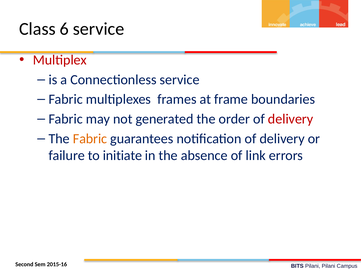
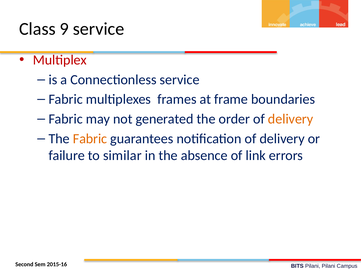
6: 6 -> 9
delivery at (291, 119) colour: red -> orange
initiate: initiate -> similar
